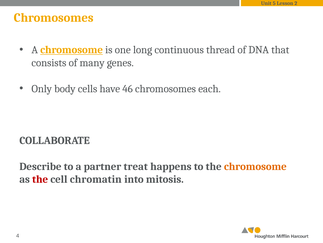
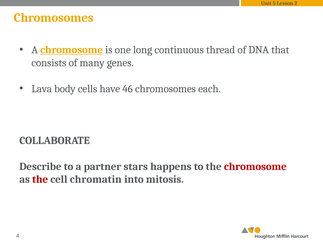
Only: Only -> Lava
treat: treat -> stars
chromosome at (255, 166) colour: orange -> red
